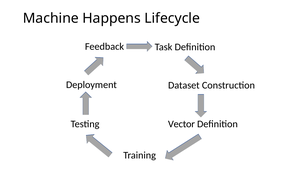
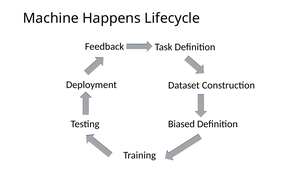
Vector: Vector -> Biased
